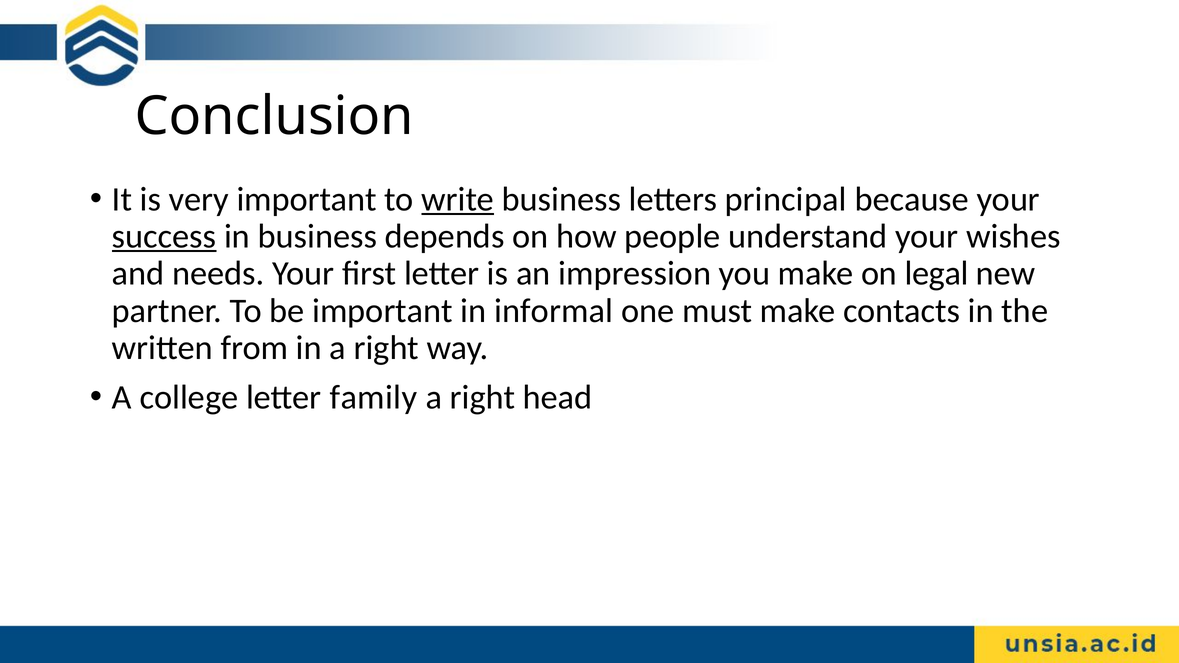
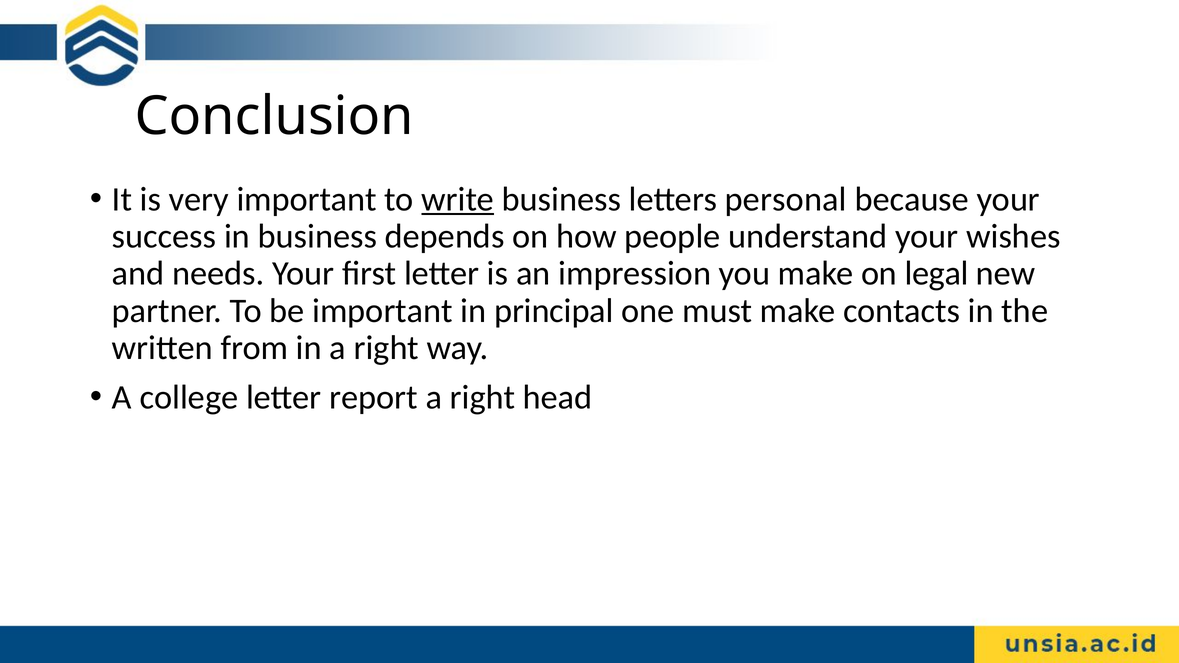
principal: principal -> personal
success underline: present -> none
informal: informal -> principal
family: family -> report
